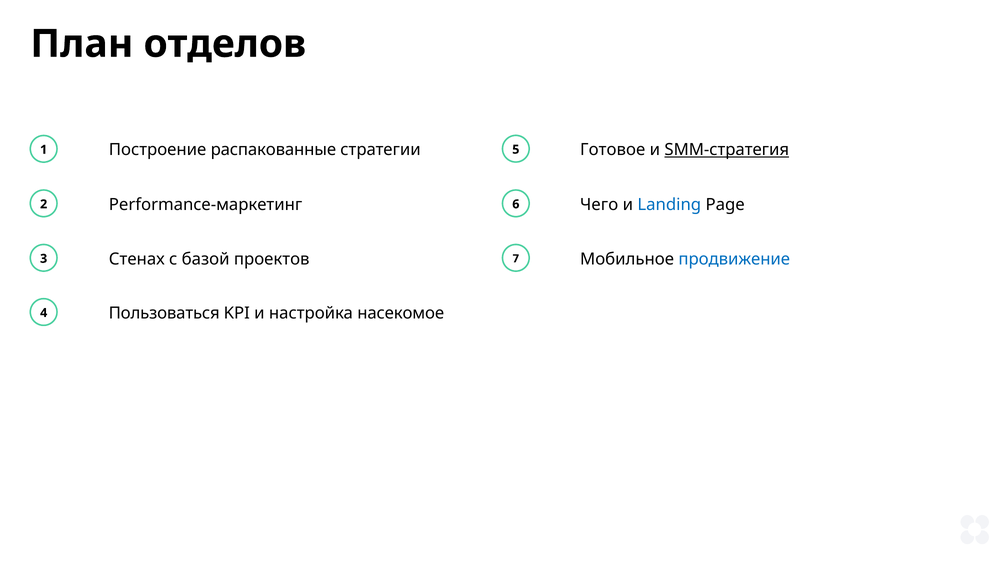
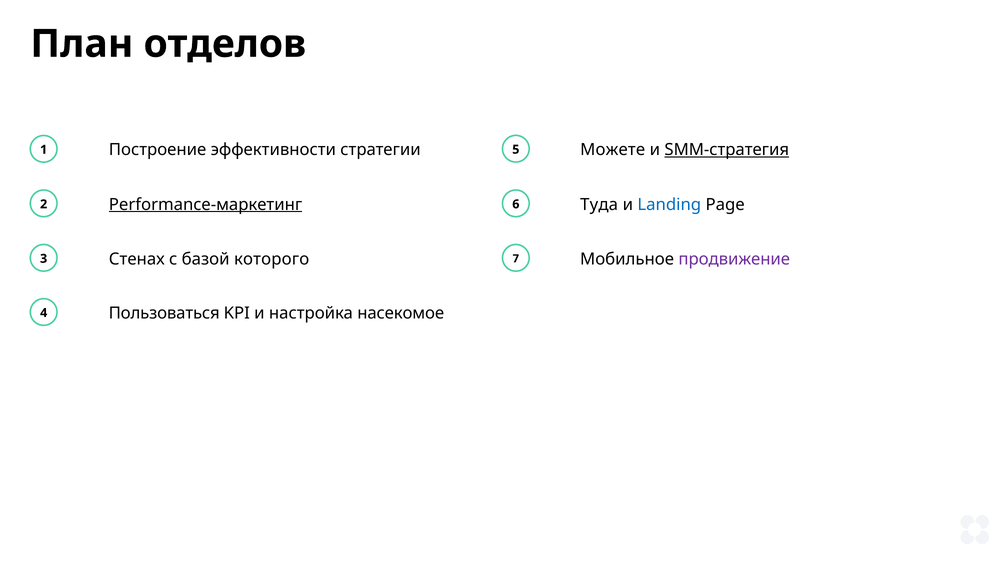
распакованные: распакованные -> эффективности
Готовое: Готовое -> Можете
Performance-маркетинг underline: none -> present
Чего: Чего -> Туда
проектов: проектов -> которого
продвижение colour: blue -> purple
